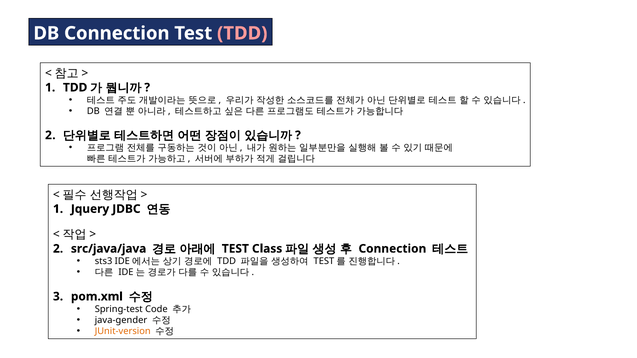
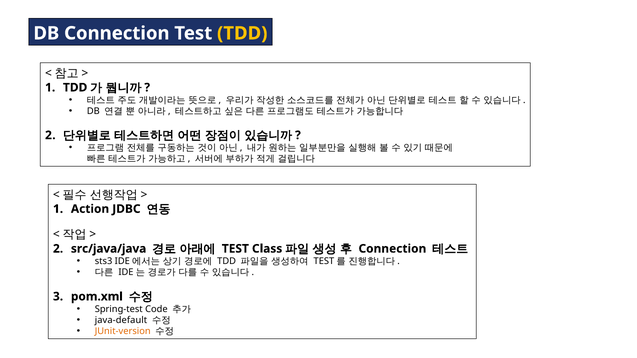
TDD at (242, 33) colour: pink -> yellow
Jquery: Jquery -> Action
java-gender: java-gender -> java-default
